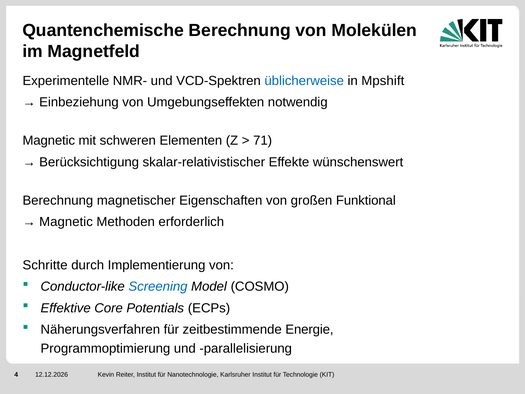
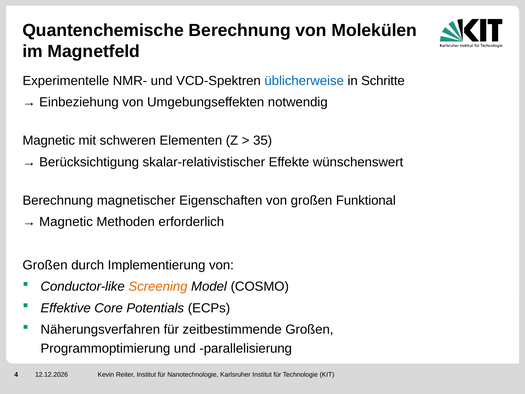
Mpshift: Mpshift -> Schritte
71: 71 -> 35
Schritte at (45, 265): Schritte -> Großen
Screening colour: blue -> orange
zeitbestimmende Energie: Energie -> Großen
